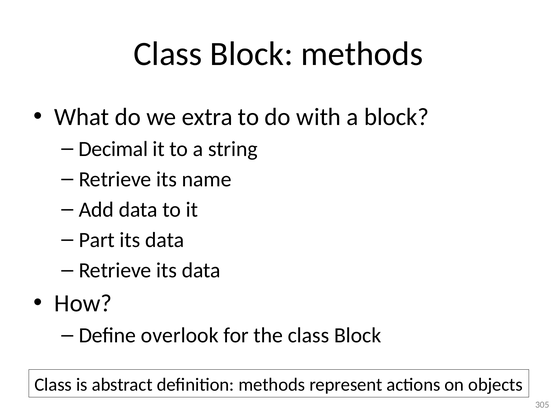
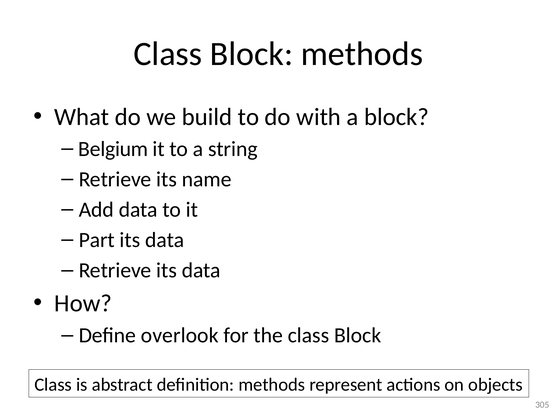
extra: extra -> build
Decimal: Decimal -> Belgium
